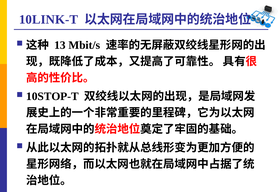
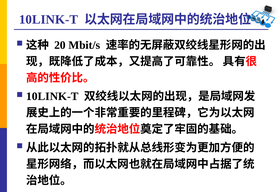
13: 13 -> 20
10STOP-T at (52, 97): 10STOP-T -> 10LINK-T
